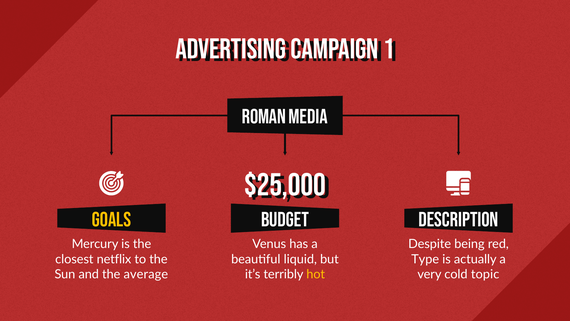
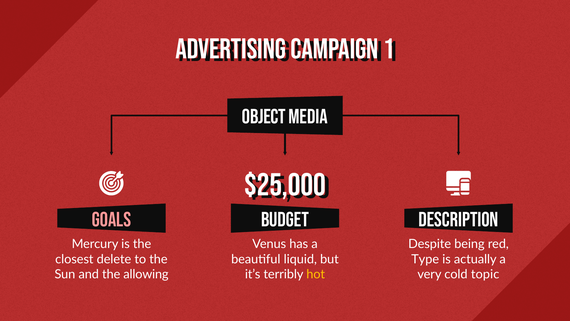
Roman: Roman -> Object
GOALS colour: yellow -> pink
netflix: netflix -> delete
average: average -> allowing
